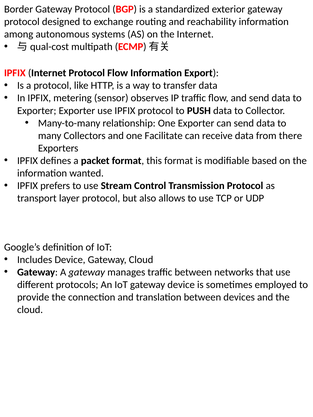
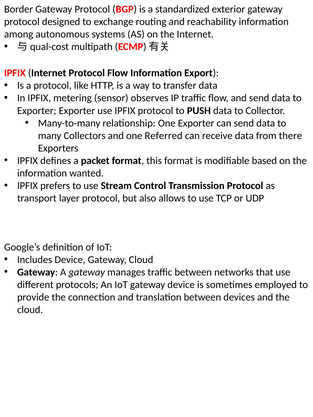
Facilitate: Facilitate -> Referred
